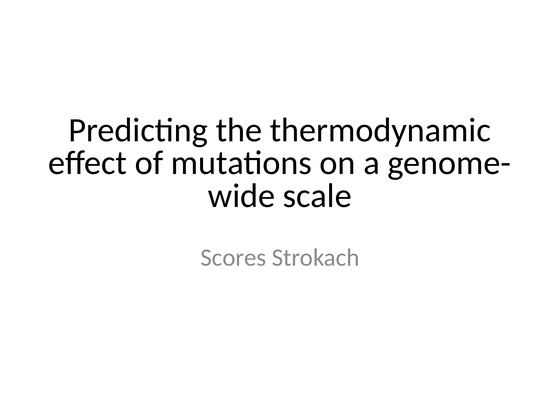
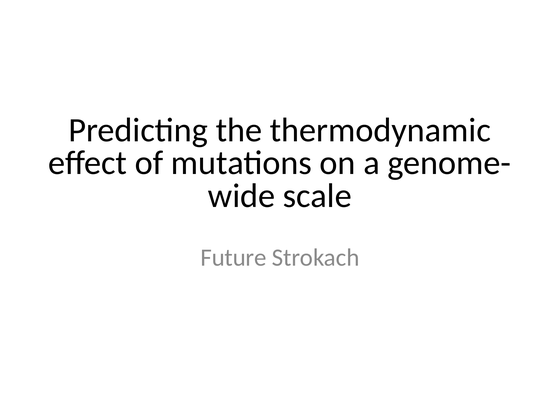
Scores: Scores -> Future
